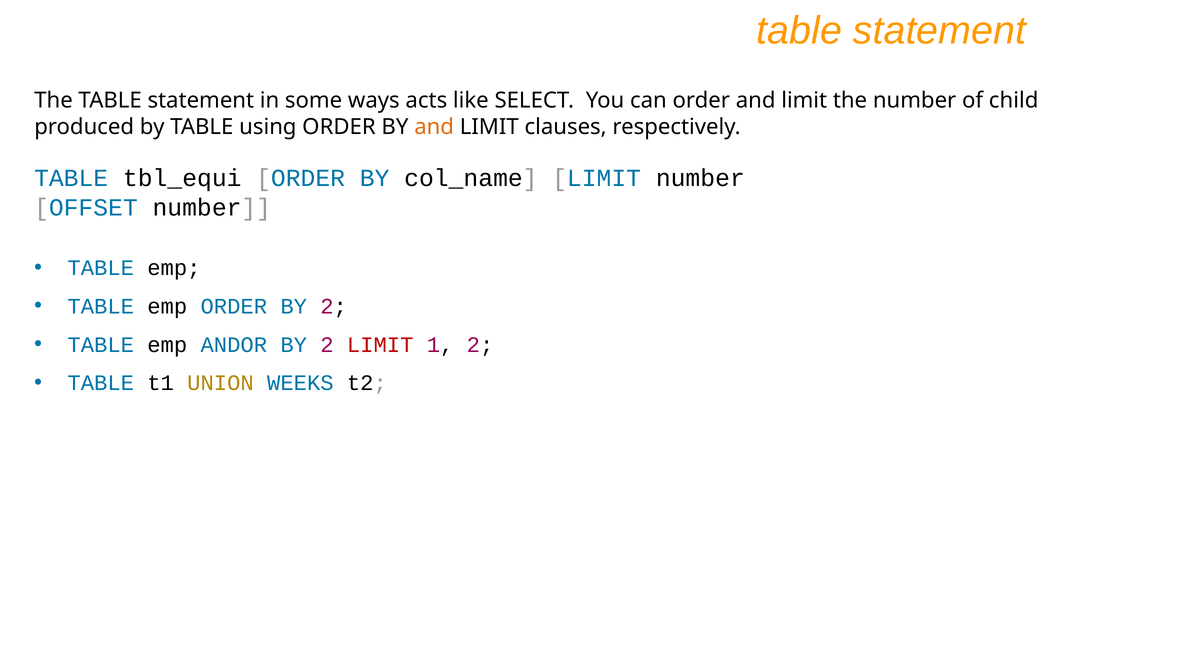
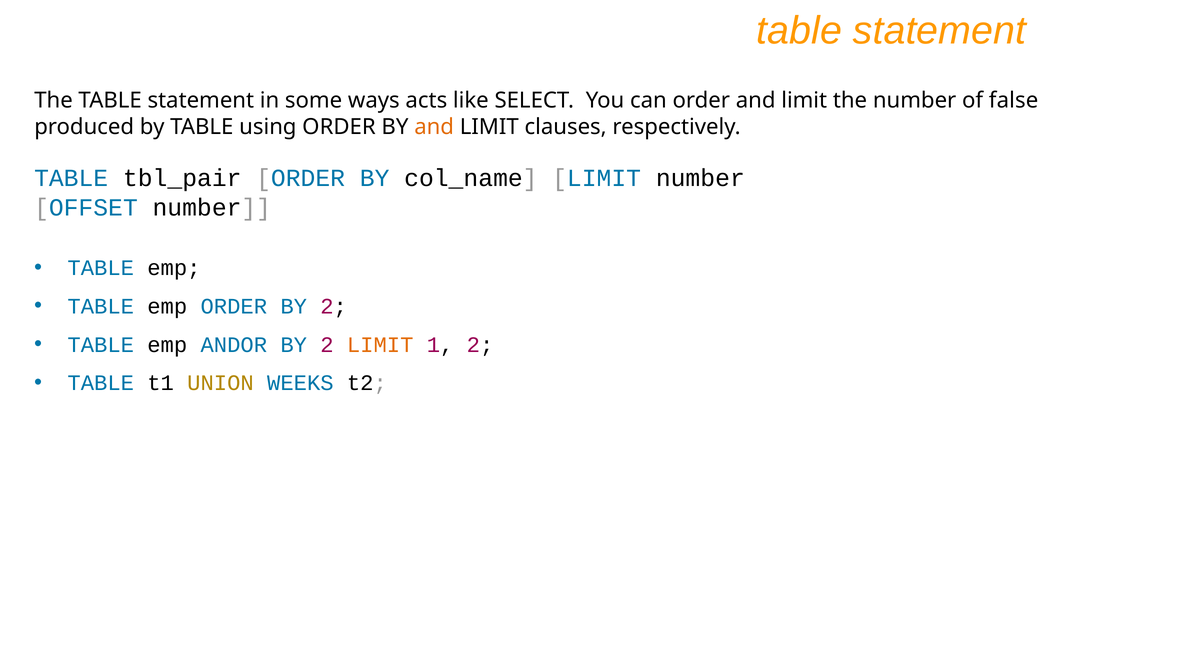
child: child -> false
tbl_equi: tbl_equi -> tbl_pair
LIMIT at (380, 345) colour: red -> orange
